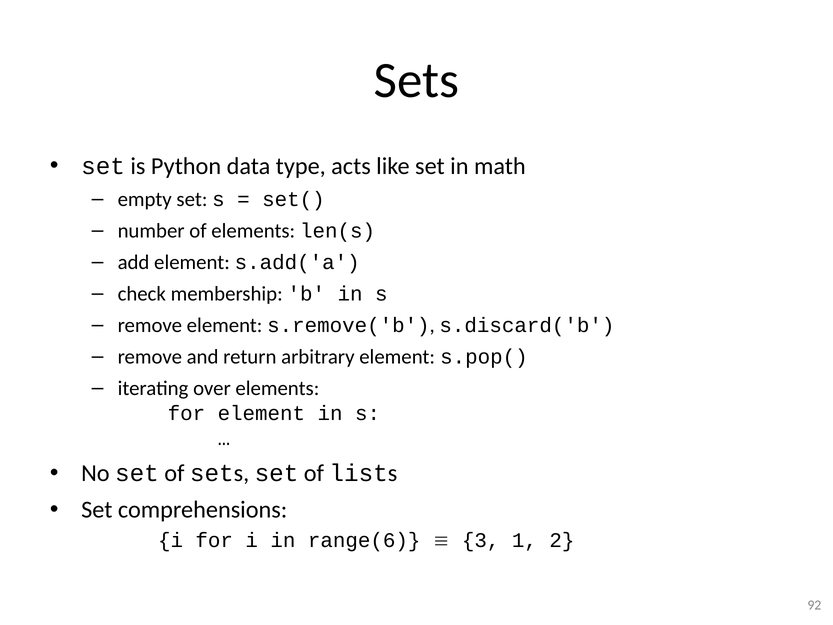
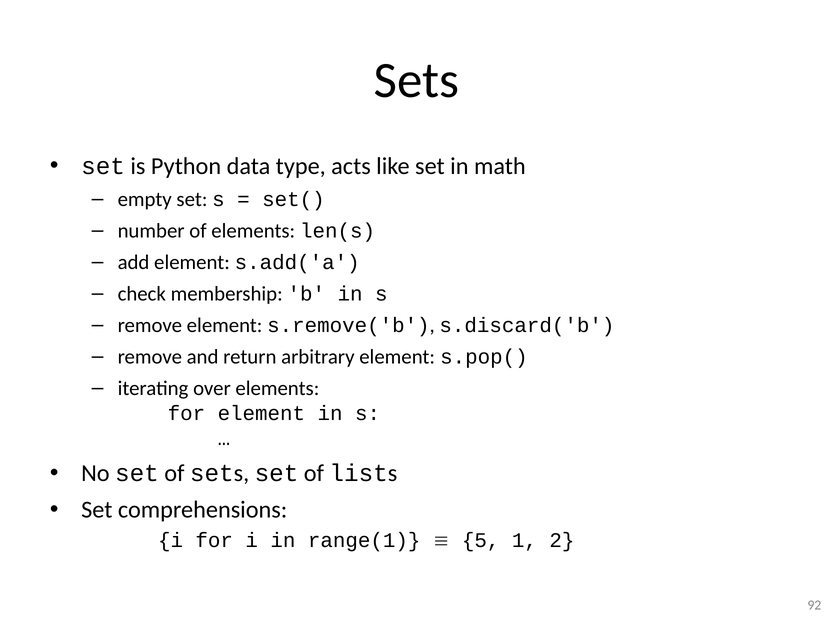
range(6: range(6 -> range(1
3: 3 -> 5
